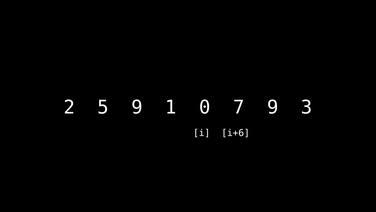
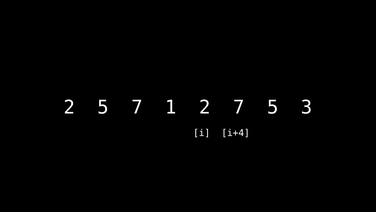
5 9: 9 -> 7
1 0: 0 -> 2
7 9: 9 -> 5
i+6: i+6 -> i+4
